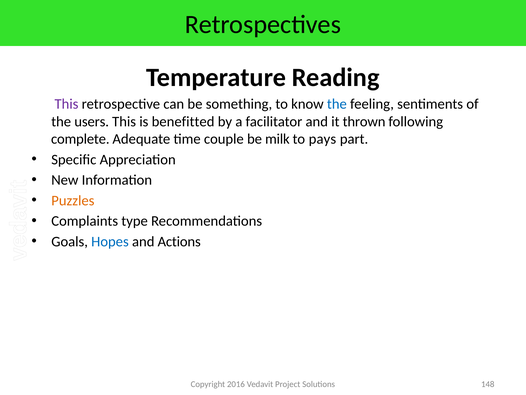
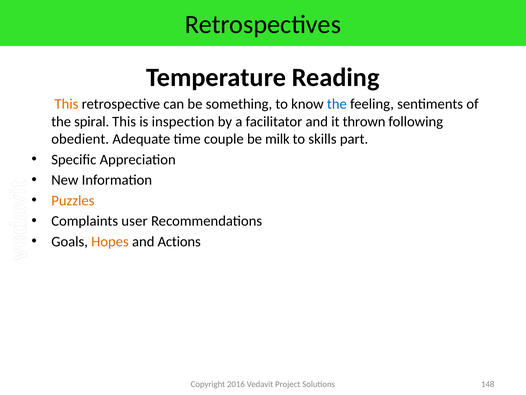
This at (66, 104) colour: purple -> orange
users: users -> spiral
benefitted: benefitted -> inspection
complete: complete -> obedient
pays: pays -> skills
type: type -> user
Hopes colour: blue -> orange
